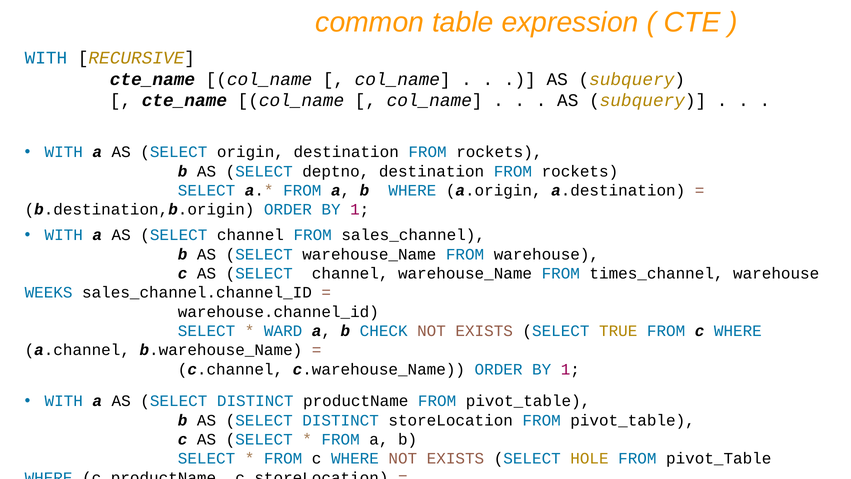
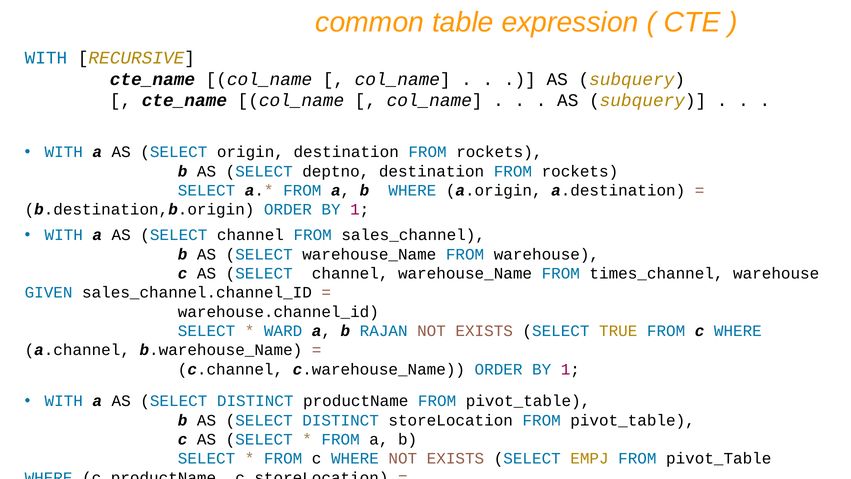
WEEKS: WEEKS -> GIVEN
CHECK: CHECK -> RAJAN
HOLE: HOLE -> EMPJ
